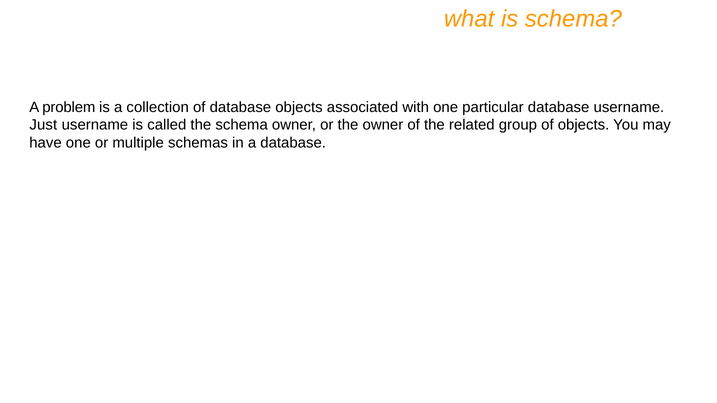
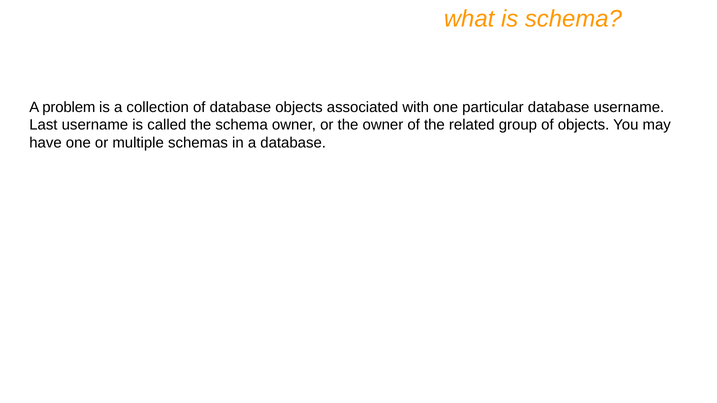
Just: Just -> Last
